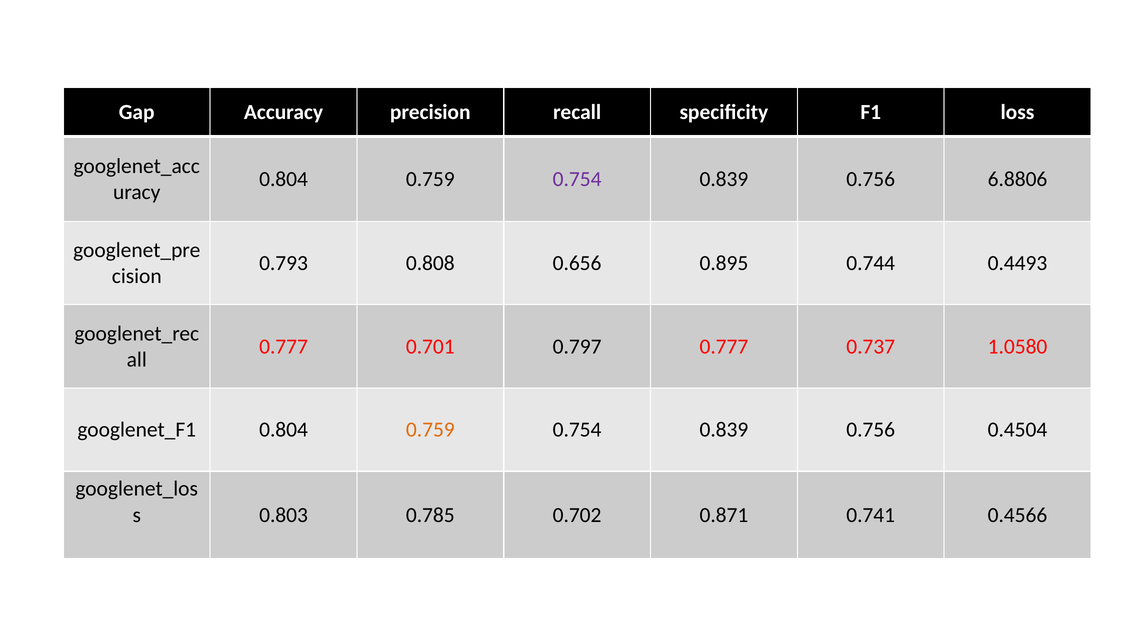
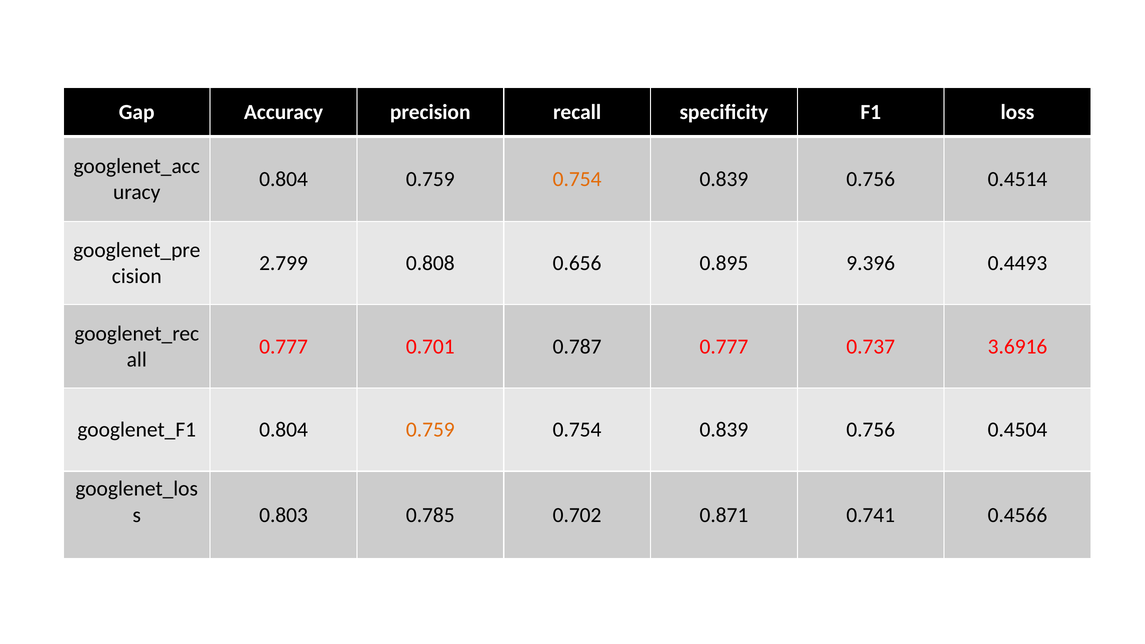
0.754 at (577, 179) colour: purple -> orange
6.8806: 6.8806 -> 0.4514
0.793: 0.793 -> 2.799
0.744: 0.744 -> 9.396
0.797: 0.797 -> 0.787
1.0580: 1.0580 -> 3.6916
